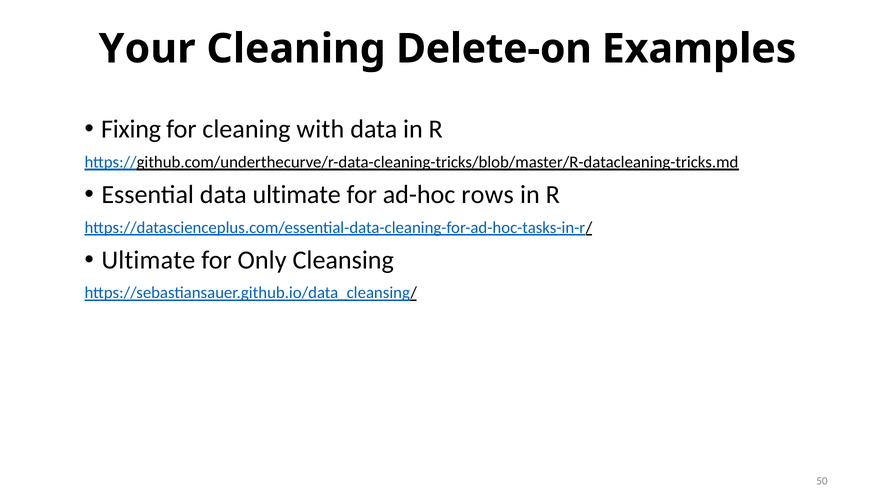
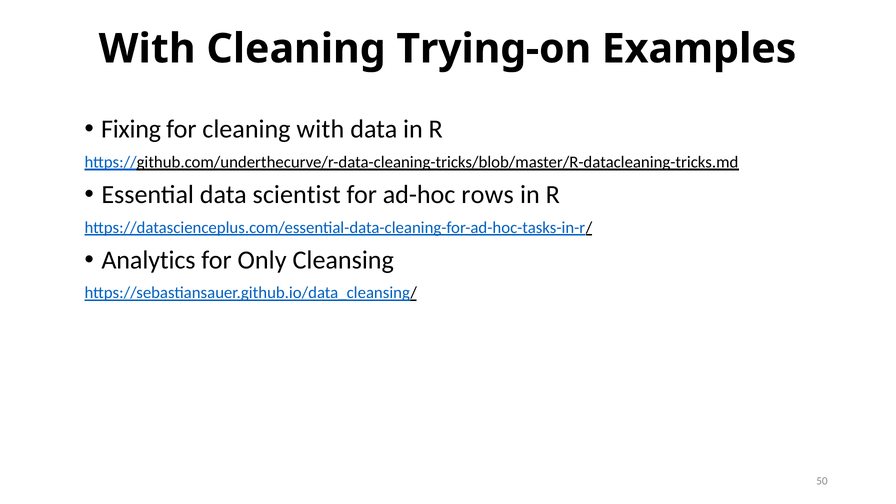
Your at (147, 49): Your -> With
Delete-on: Delete-on -> Trying-on
data ultimate: ultimate -> scientist
Ultimate at (148, 260): Ultimate -> Analytics
